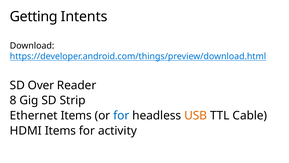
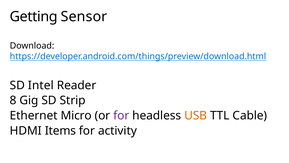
Intents: Intents -> Sensor
Over: Over -> Intel
Ethernet Items: Items -> Micro
for at (121, 115) colour: blue -> purple
